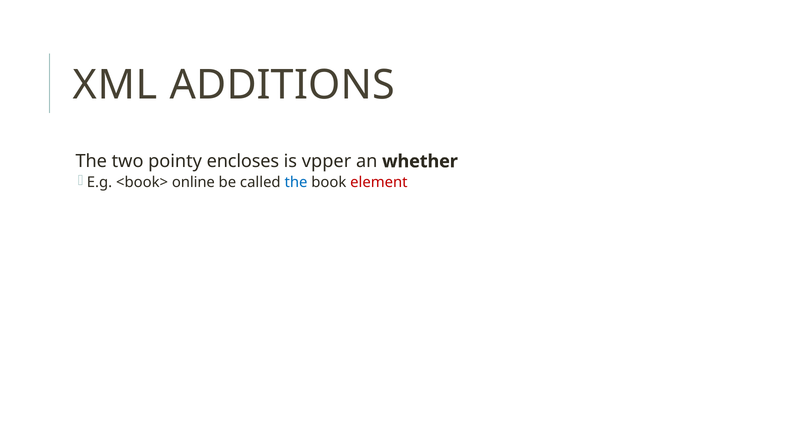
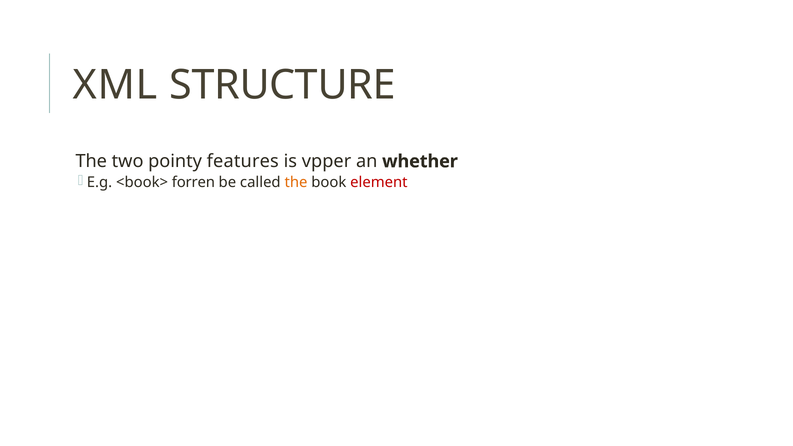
ADDITIONS: ADDITIONS -> STRUCTURE
encloses: encloses -> features
online: online -> forren
the at (296, 183) colour: blue -> orange
